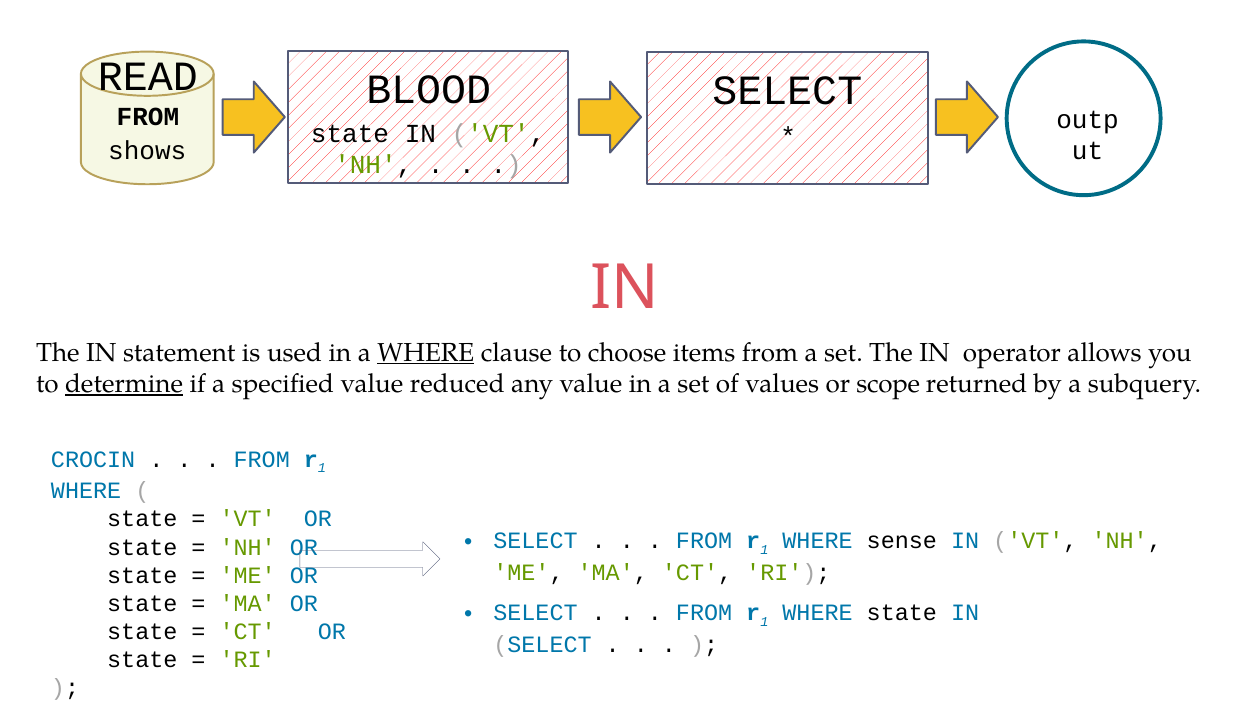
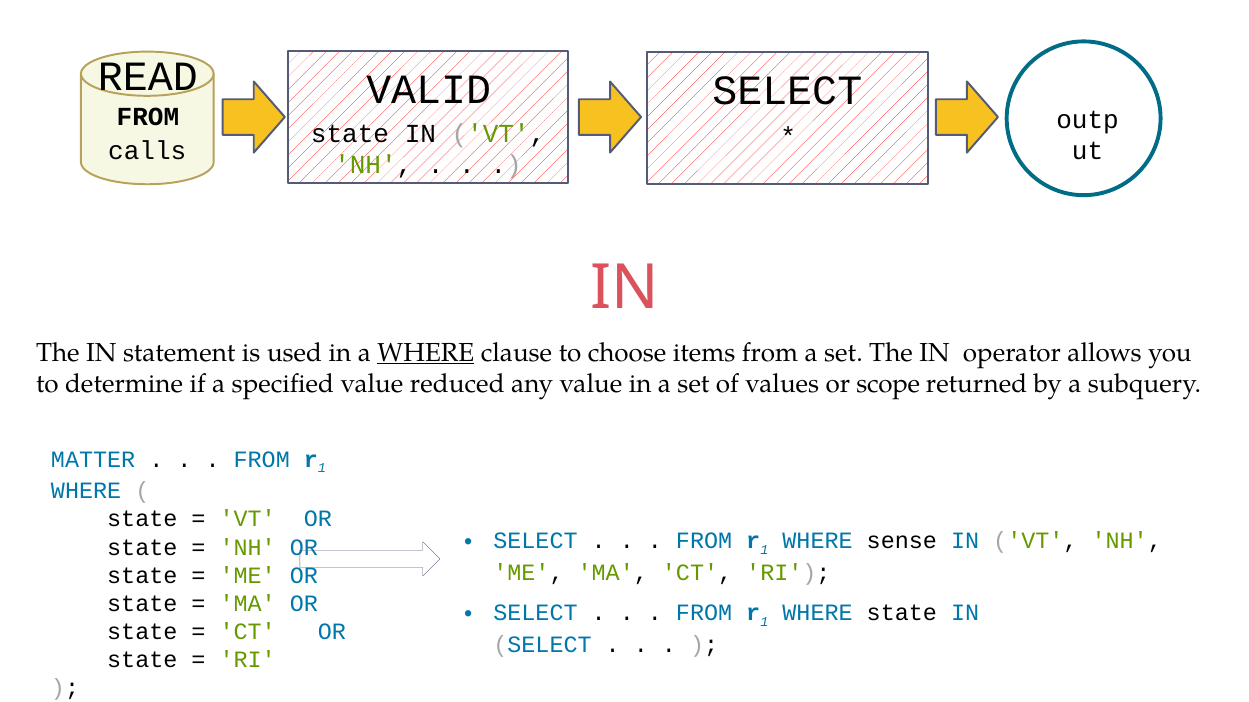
BLOOD: BLOOD -> VALID
shows: shows -> calls
determine underline: present -> none
CROCIN: CROCIN -> MATTER
